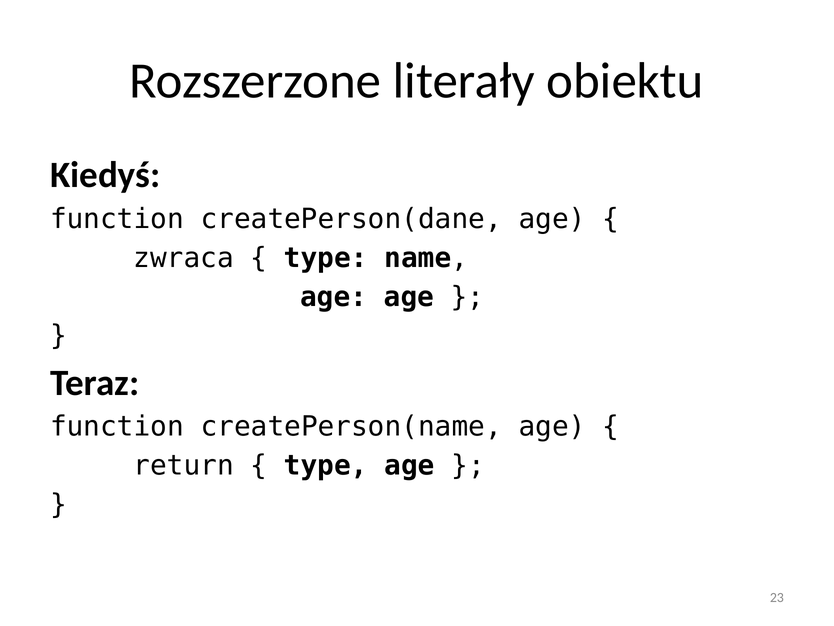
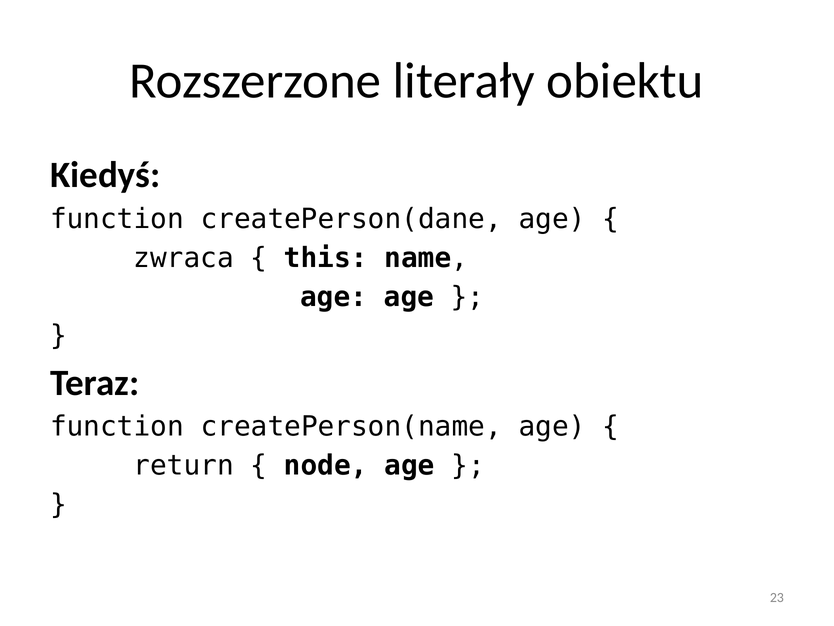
type at (326, 258): type -> this
type at (326, 465): type -> node
